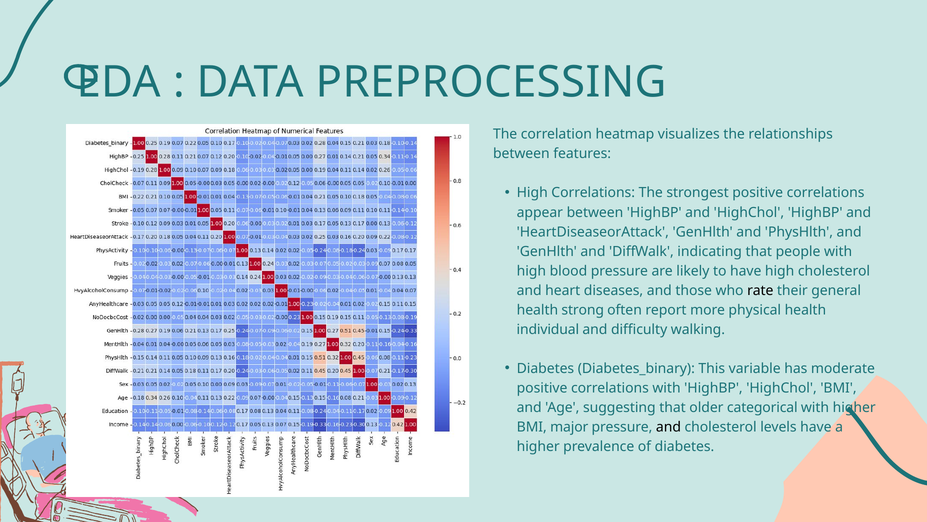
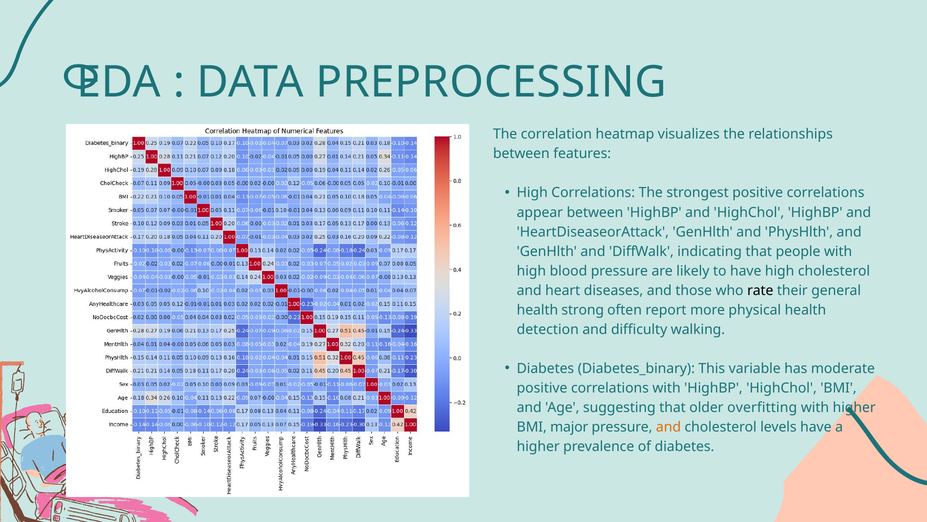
individual: individual -> detection
categorical: categorical -> overfitting
and at (668, 427) colour: black -> orange
